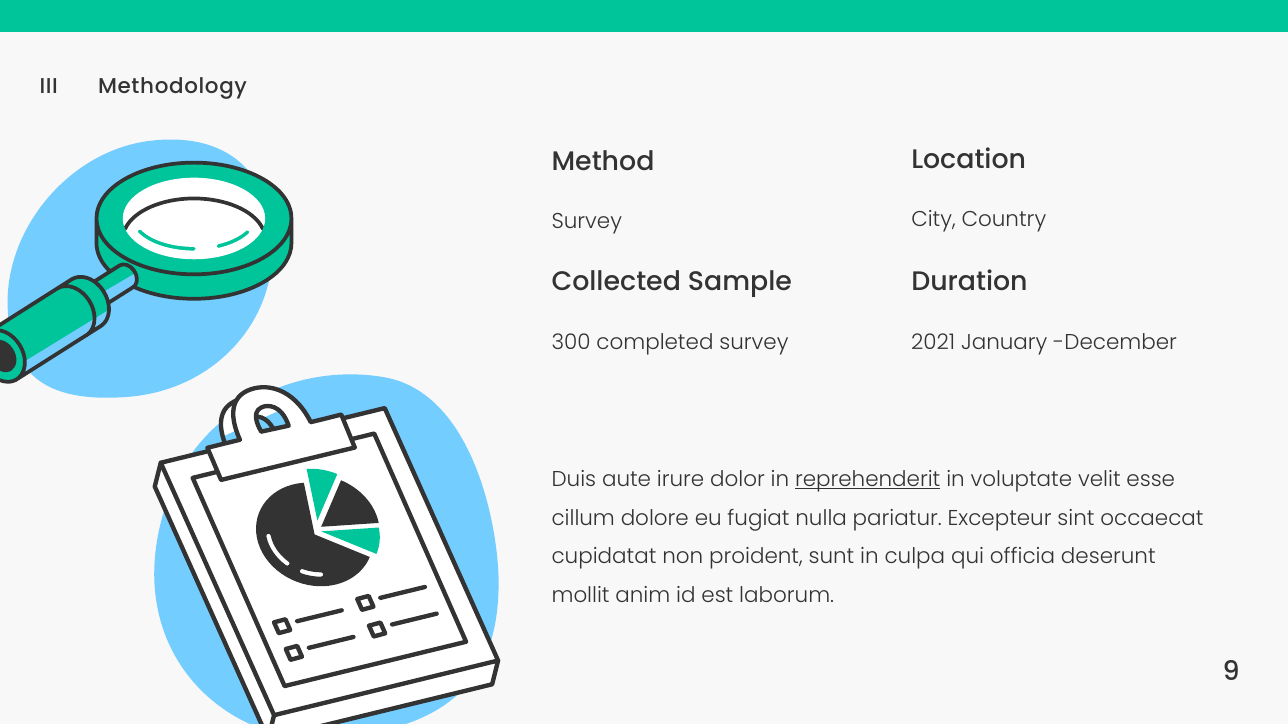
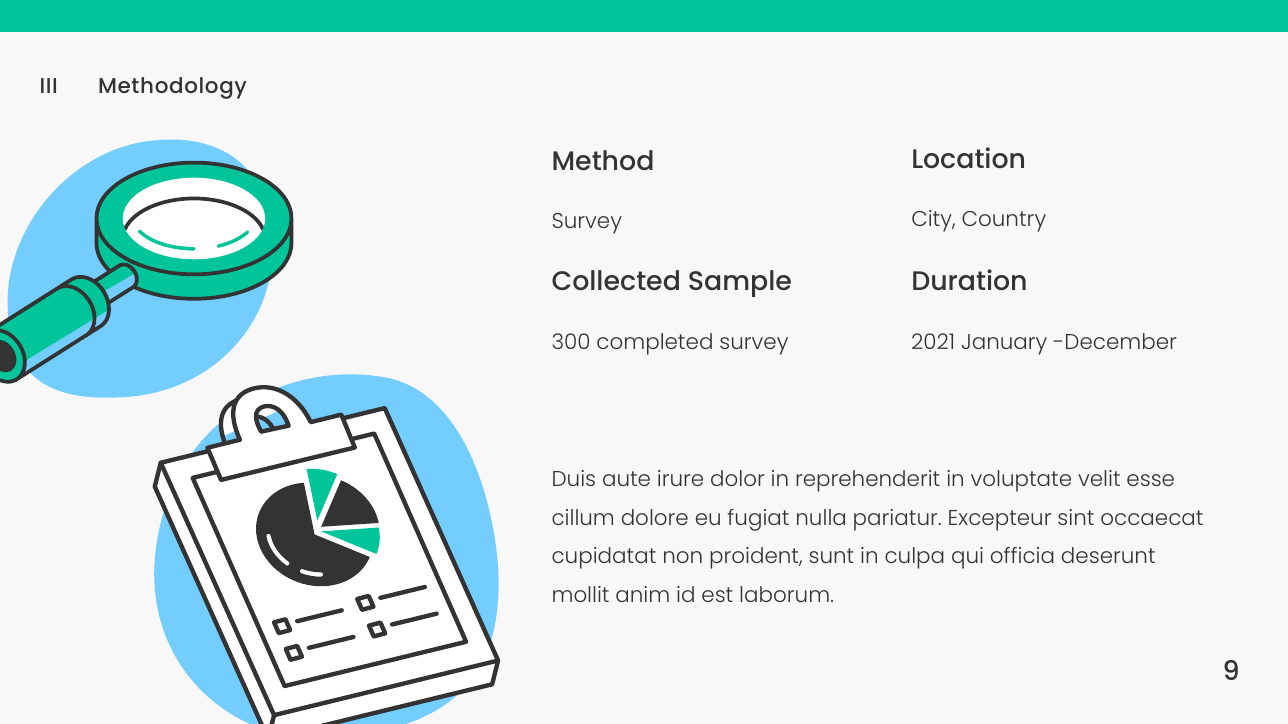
reprehenderit underline: present -> none
